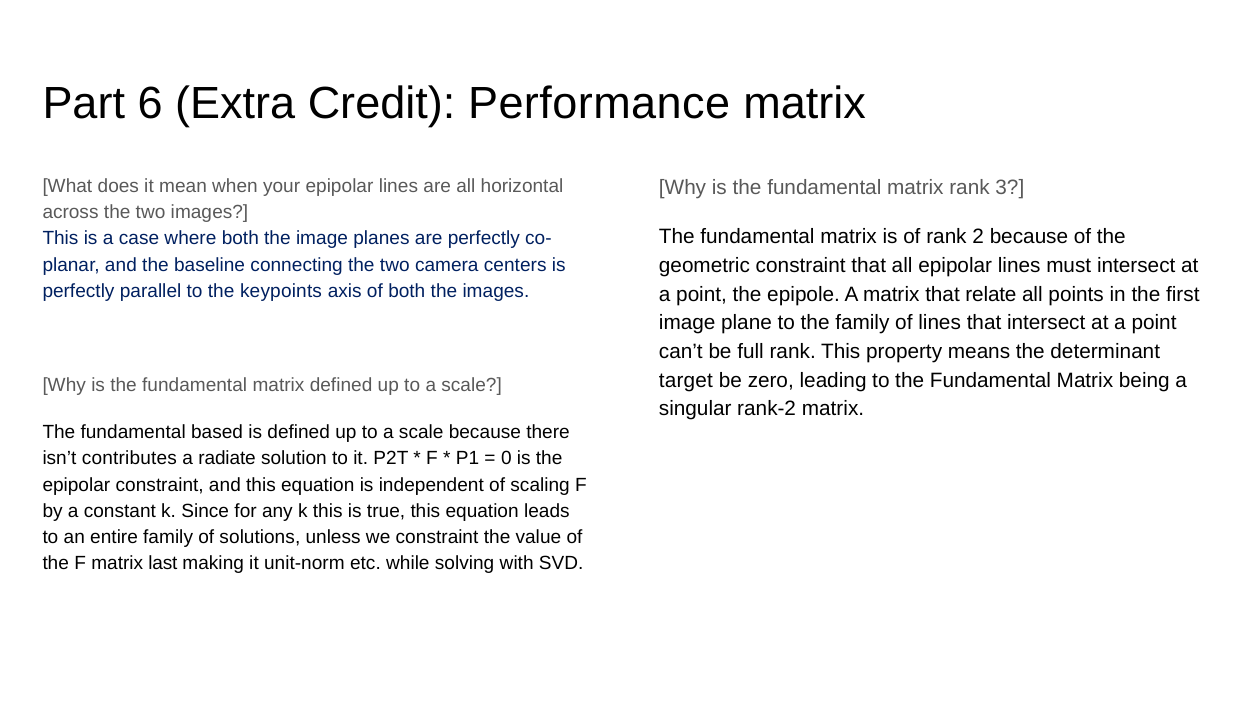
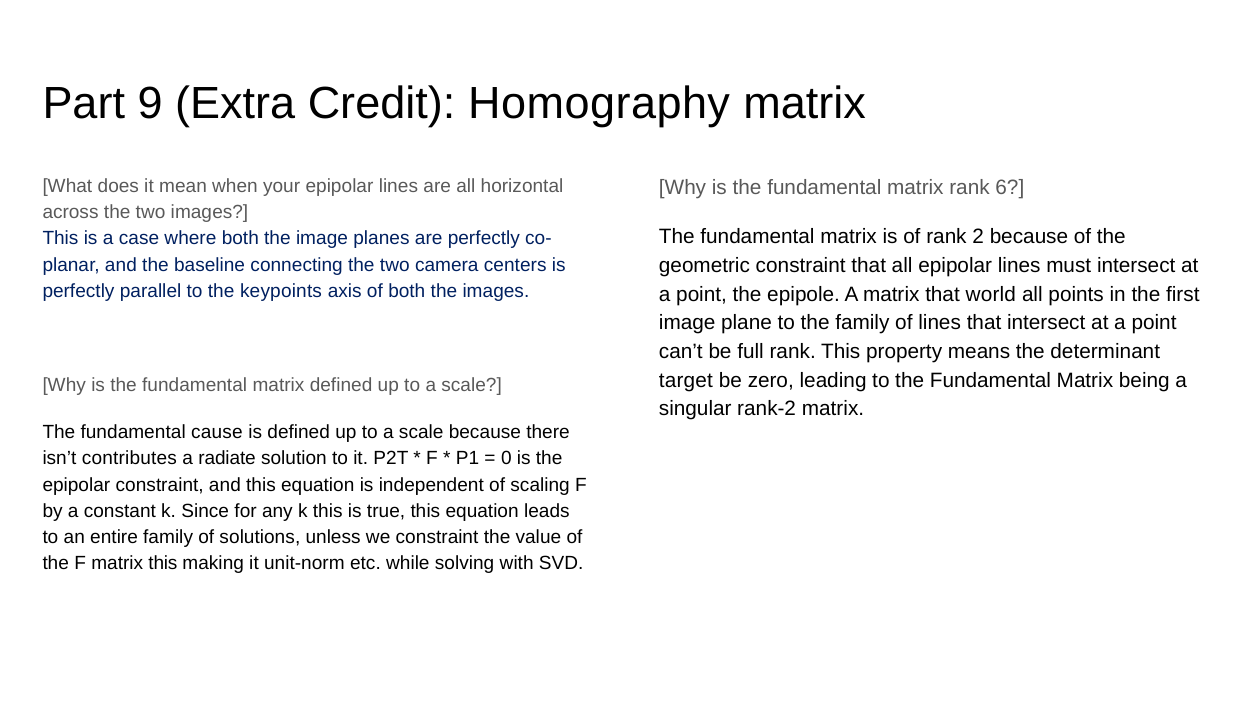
6: 6 -> 9
Performance: Performance -> Homography
3: 3 -> 6
relate: relate -> world
based: based -> cause
matrix last: last -> this
